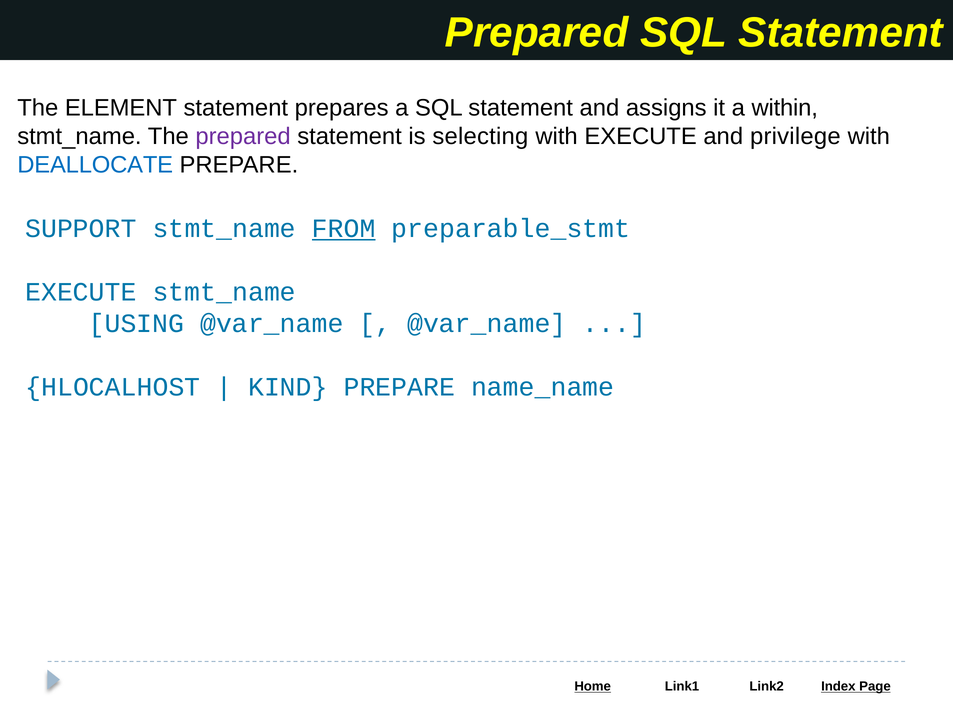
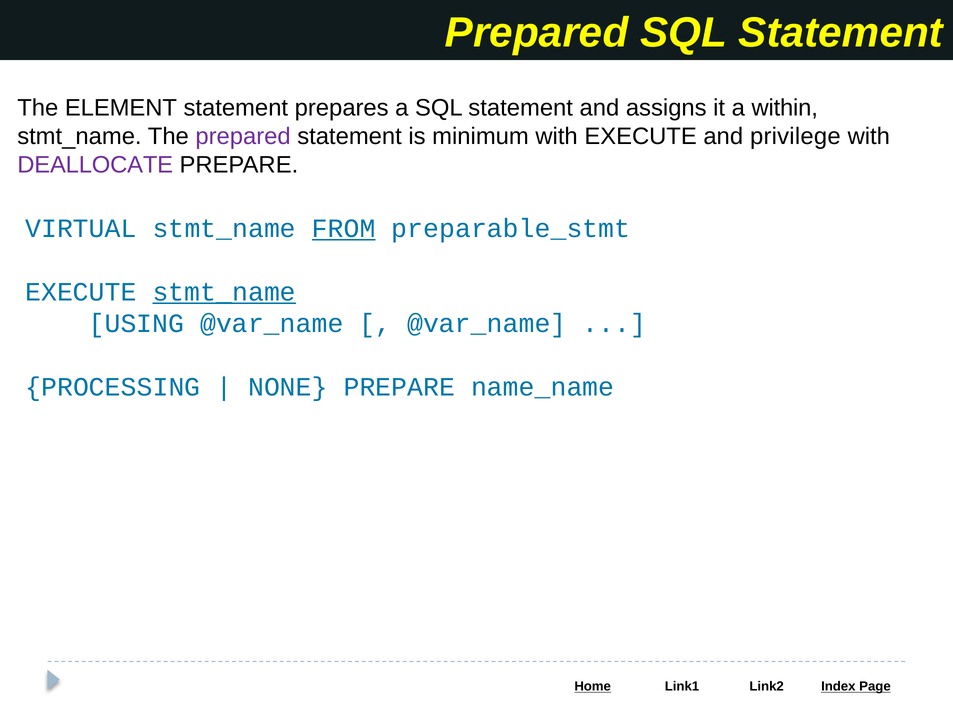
selecting: selecting -> minimum
DEALLOCATE colour: blue -> purple
SUPPORT: SUPPORT -> VIRTUAL
stmt_name at (224, 292) underline: none -> present
HLOCALHOST: HLOCALHOST -> PROCESSING
KIND: KIND -> NONE
